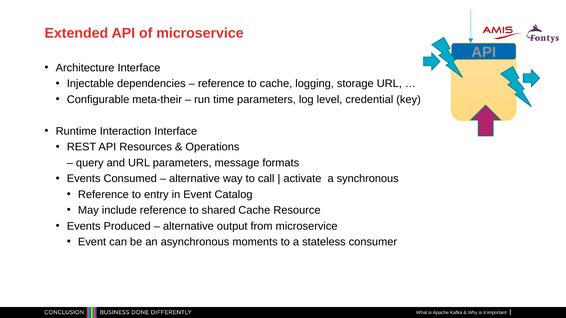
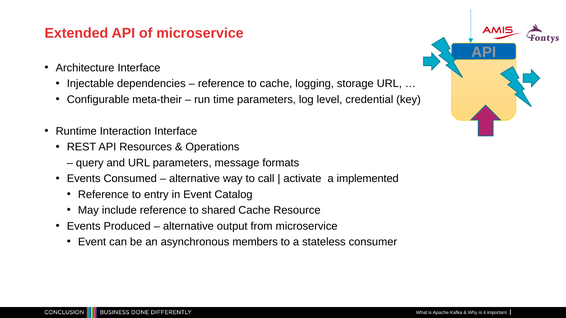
synchronous: synchronous -> implemented
moments: moments -> members
